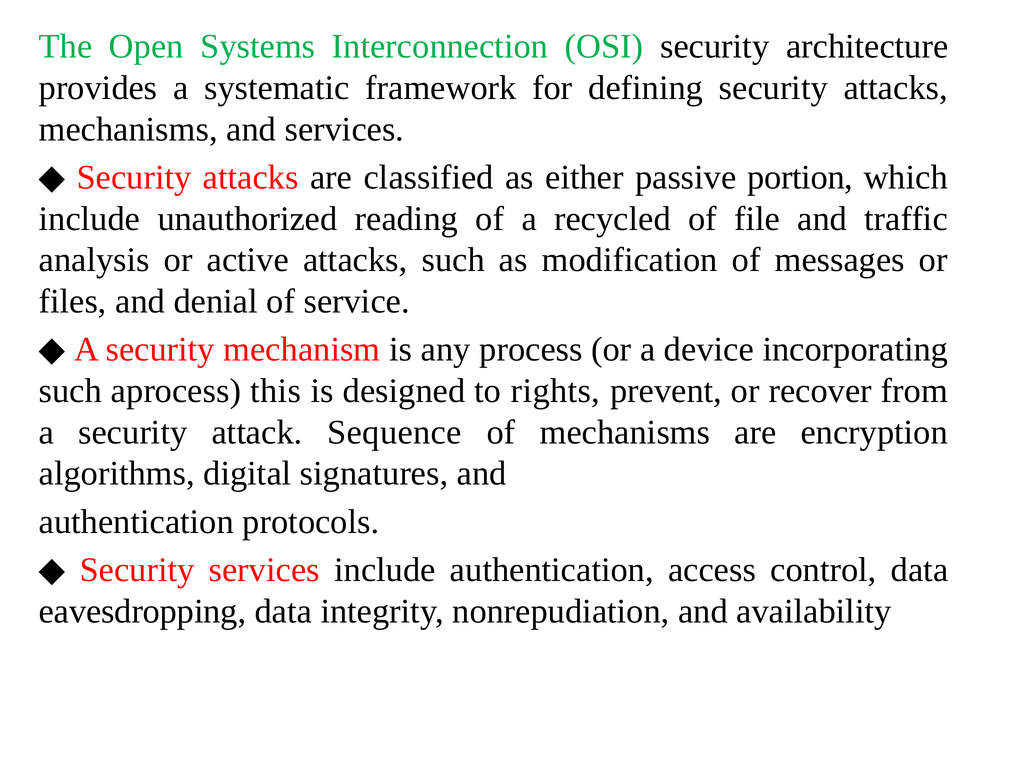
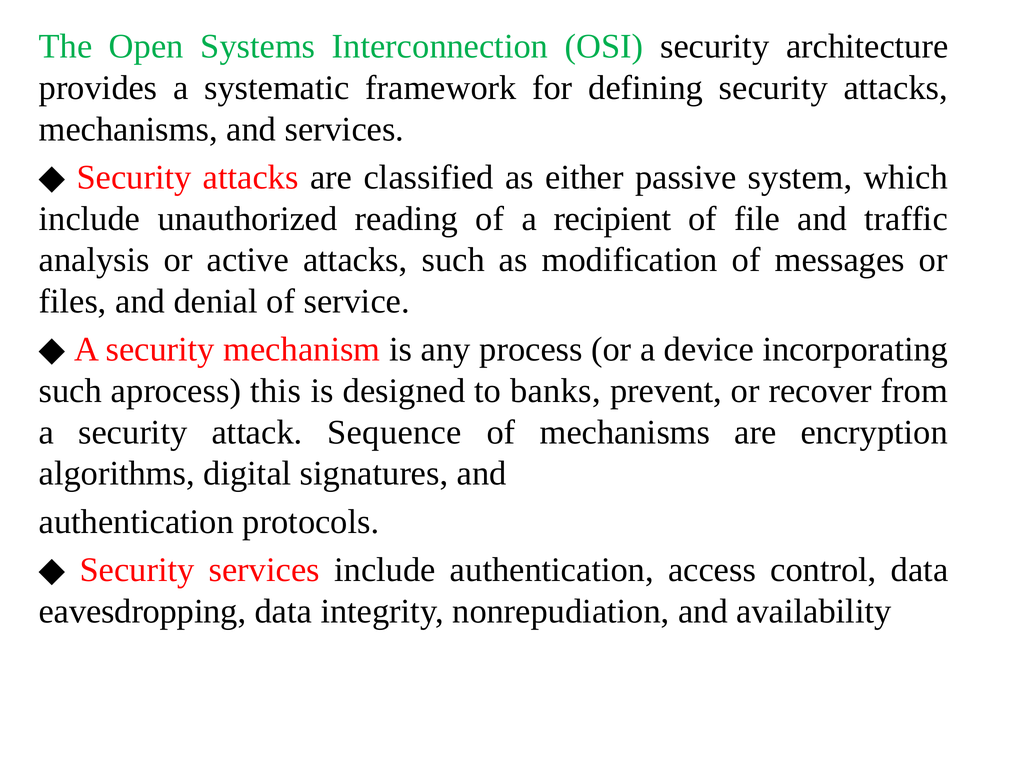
portion: portion -> system
recycled: recycled -> recipient
rights: rights -> banks
